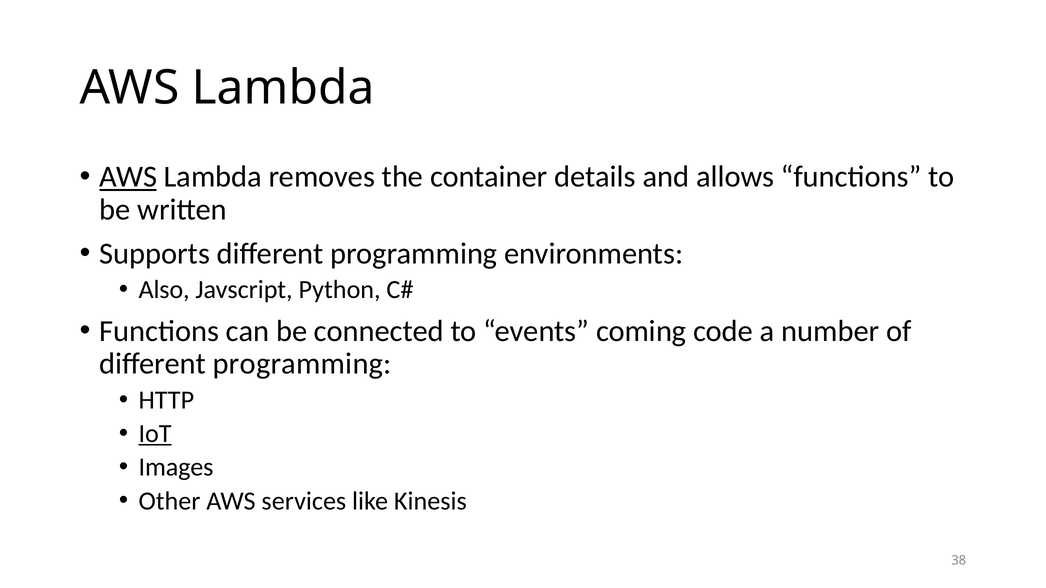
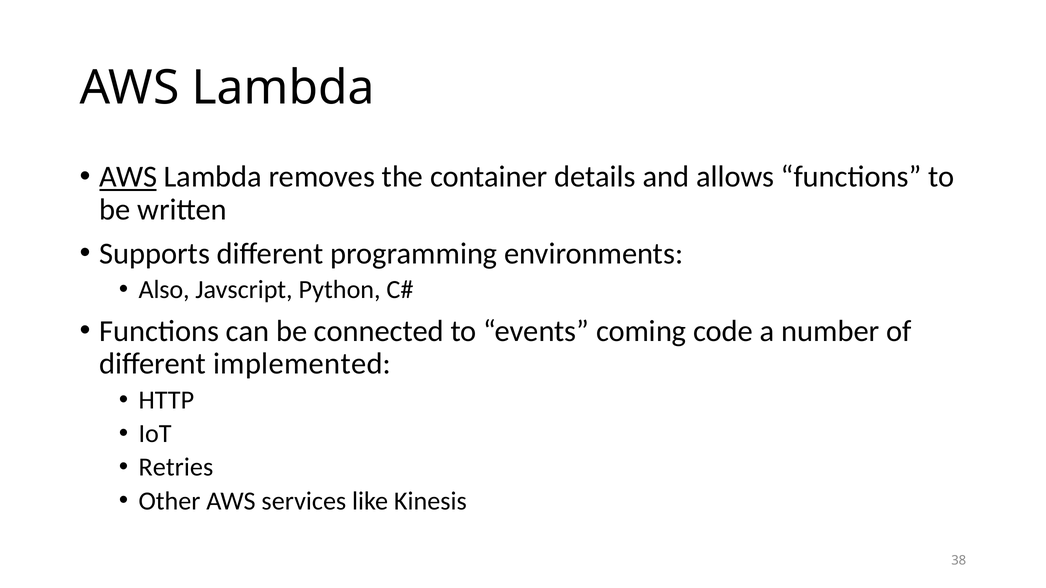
programming at (302, 364): programming -> implemented
IoT underline: present -> none
Images: Images -> Retries
